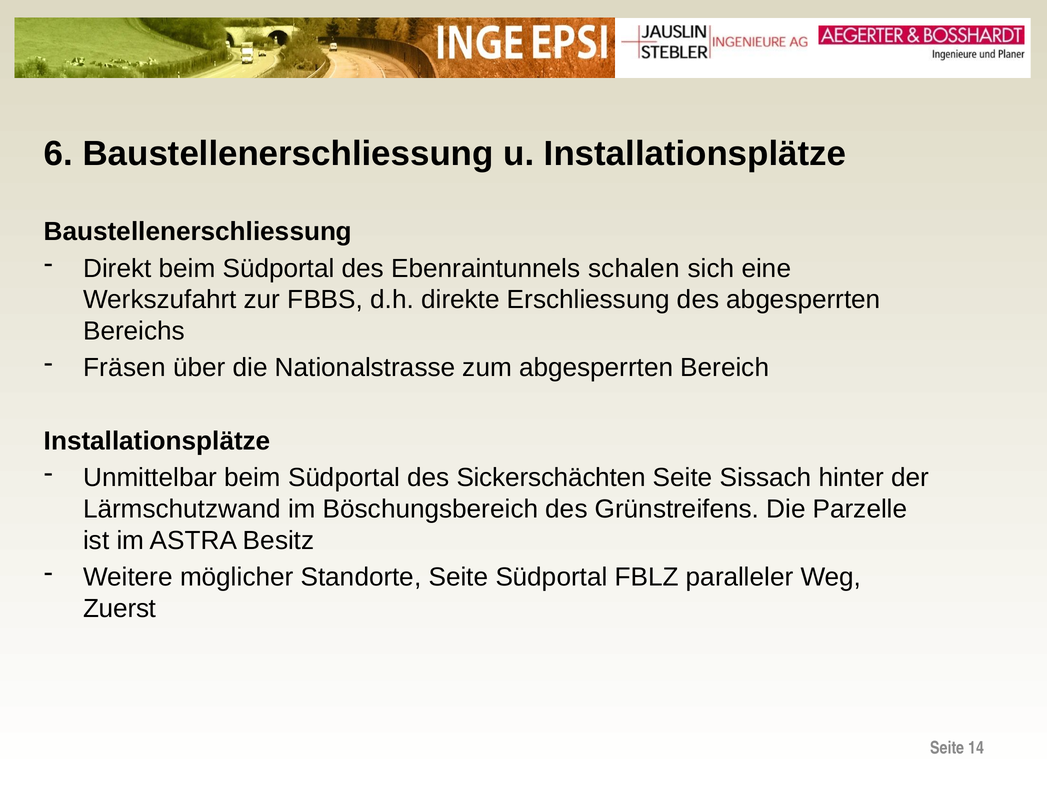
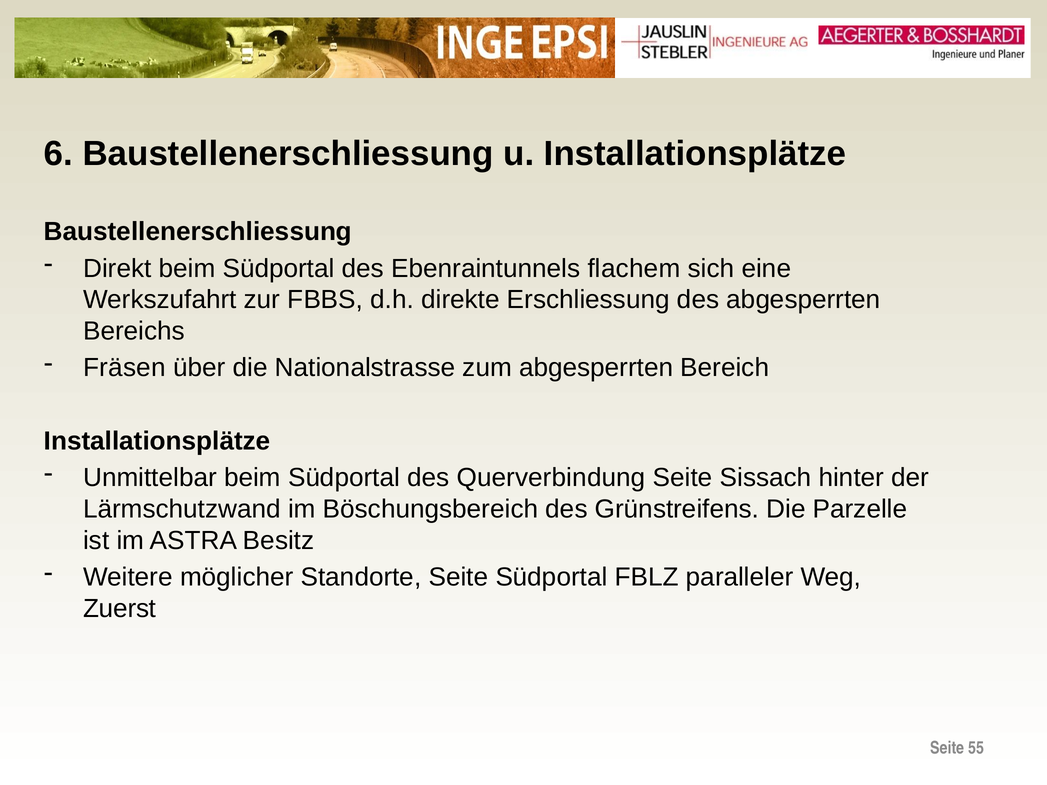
schalen: schalen -> flachem
Sickerschächten: Sickerschächten -> Querverbindung
14: 14 -> 55
